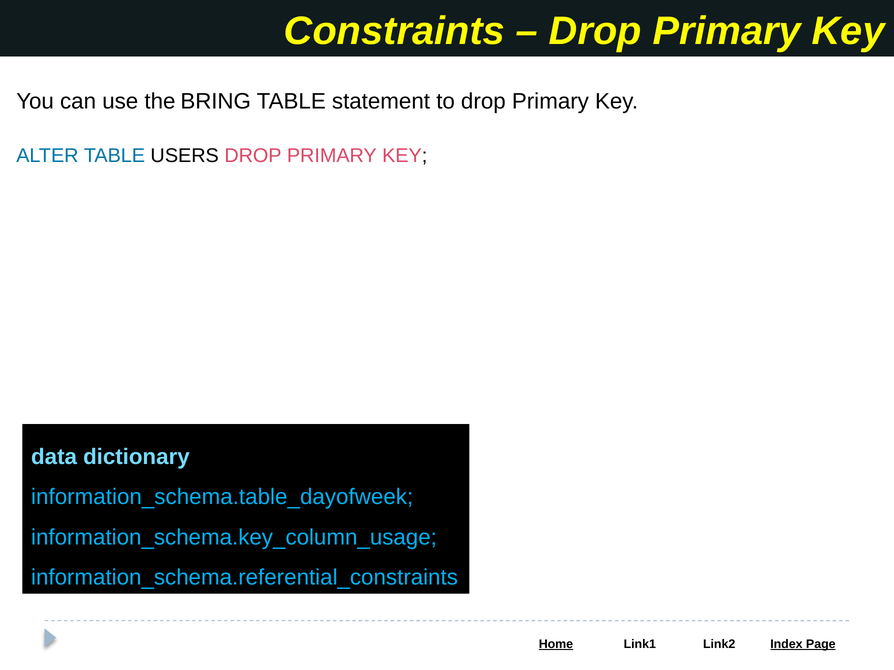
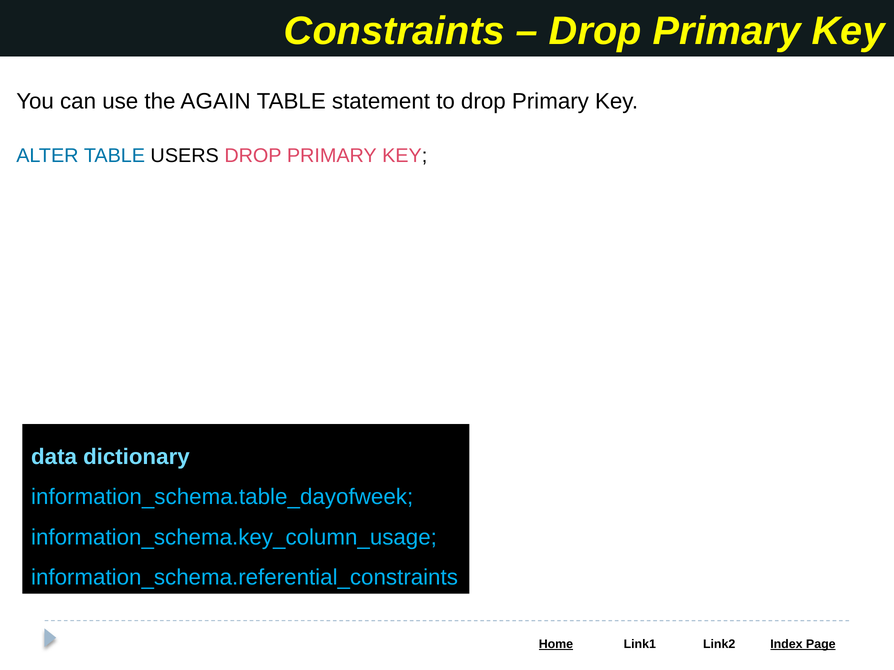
BRING: BRING -> AGAIN
